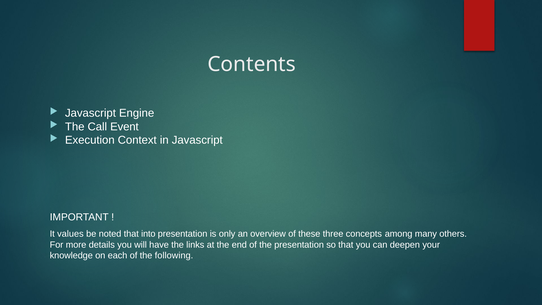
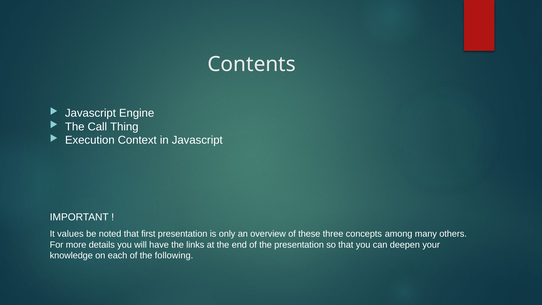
Event: Event -> Thing
into: into -> first
